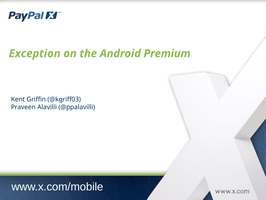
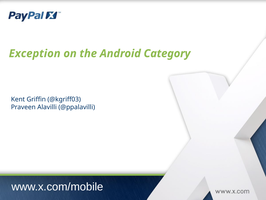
Premium: Premium -> Category
